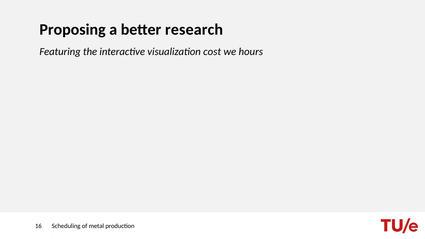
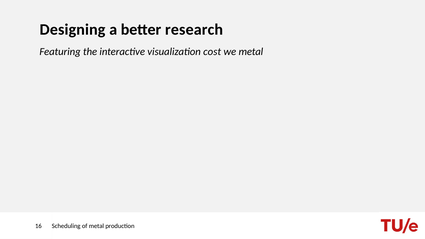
Proposing at (73, 29): Proposing -> Designing
we hours: hours -> metal
